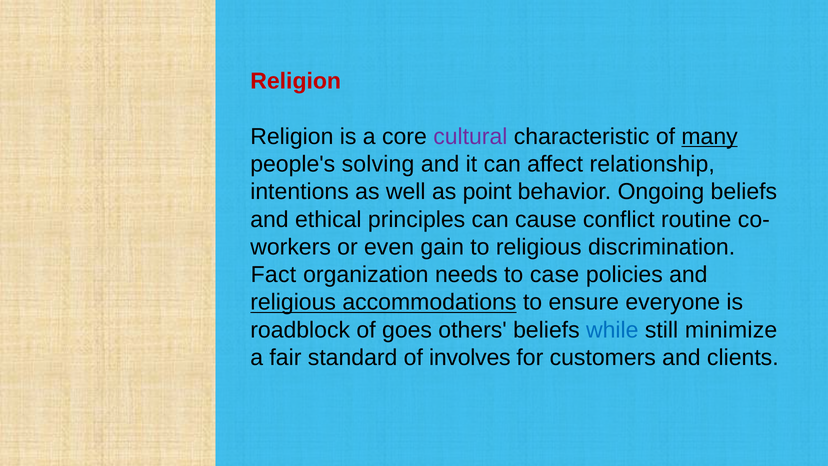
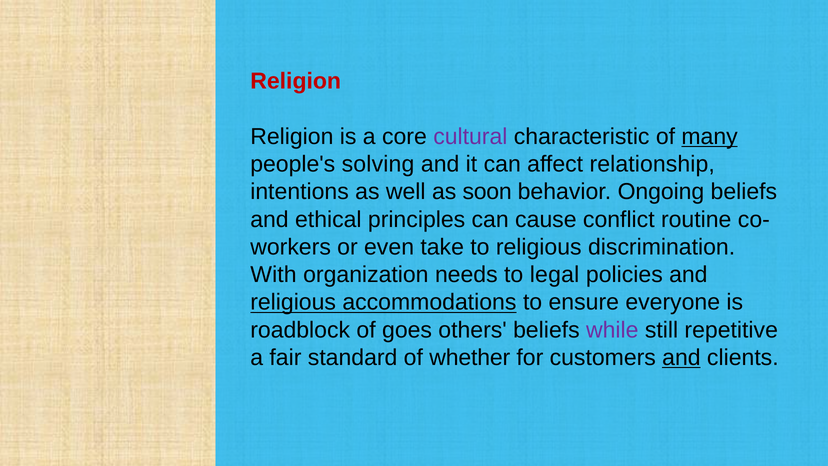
point: point -> soon
gain: gain -> take
Fact: Fact -> With
case: case -> legal
while colour: blue -> purple
minimize: minimize -> repetitive
involves: involves -> whether
and at (681, 357) underline: none -> present
